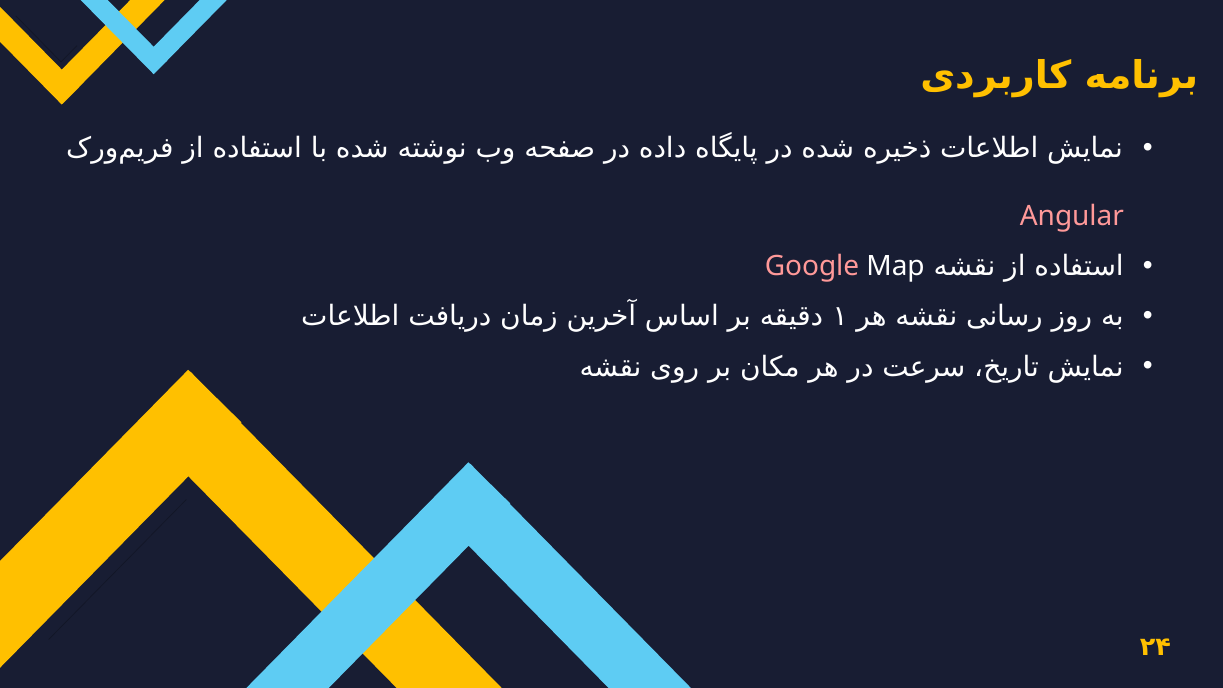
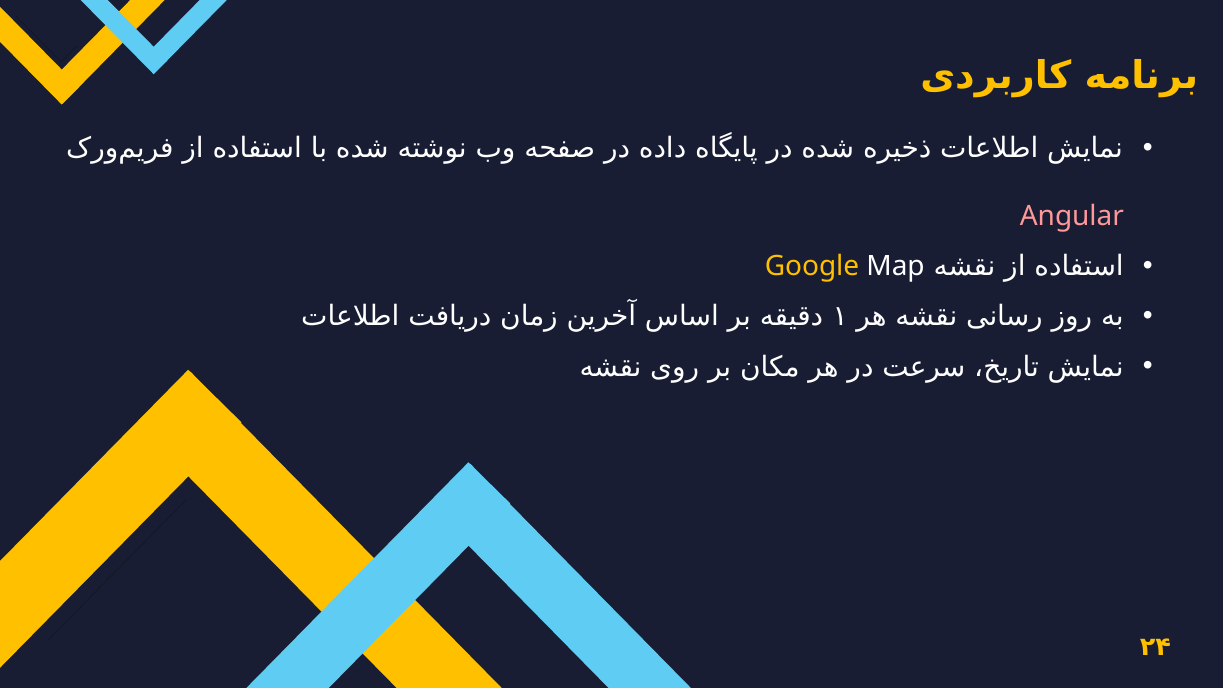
Google colour: pink -> yellow
